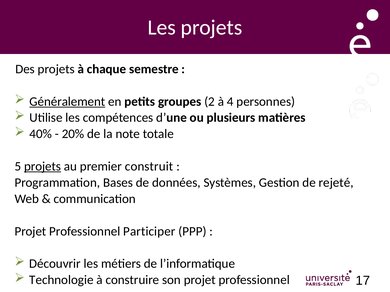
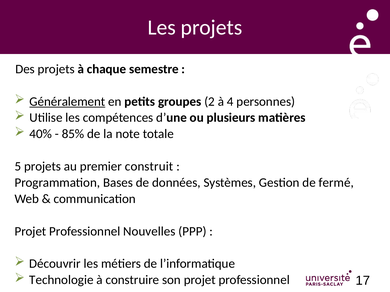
20%: 20% -> 85%
projets at (43, 167) underline: present -> none
rejeté: rejeté -> fermé
Participer: Participer -> Nouvelles
